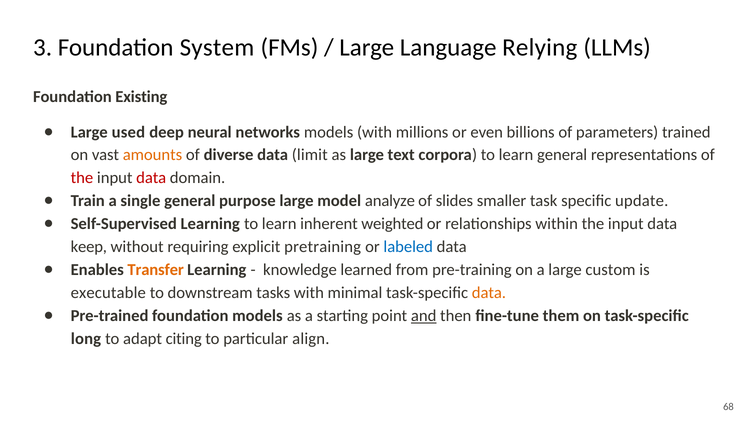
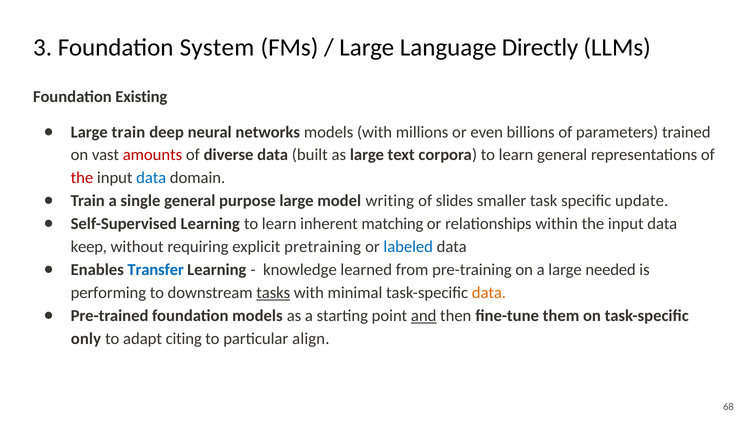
Relying: Relying -> Directly
Large used: used -> train
amounts colour: orange -> red
limit: limit -> built
data at (151, 178) colour: red -> blue
analyze: analyze -> writing
weighted: weighted -> matching
Transfer colour: orange -> blue
custom: custom -> needed
executable: executable -> performing
tasks underline: none -> present
long: long -> only
